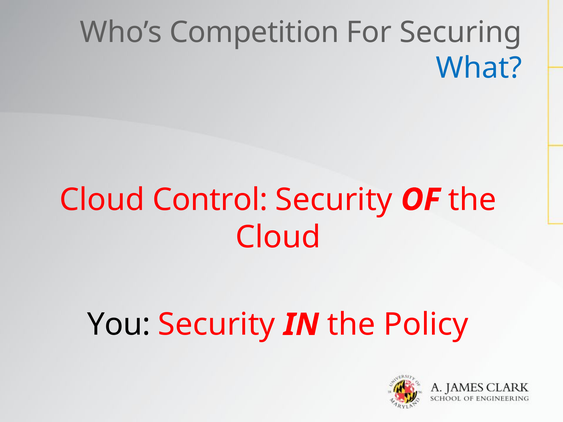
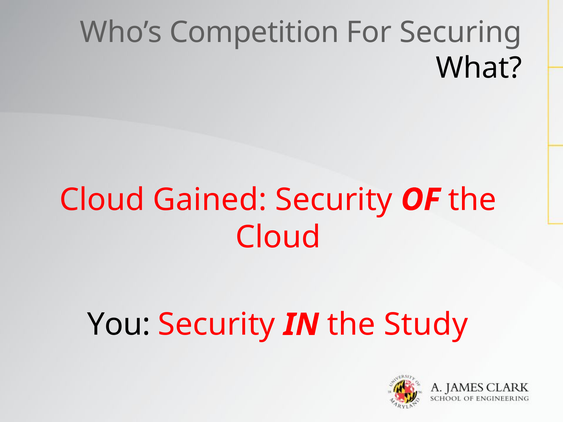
What colour: blue -> black
Control: Control -> Gained
Policy: Policy -> Study
